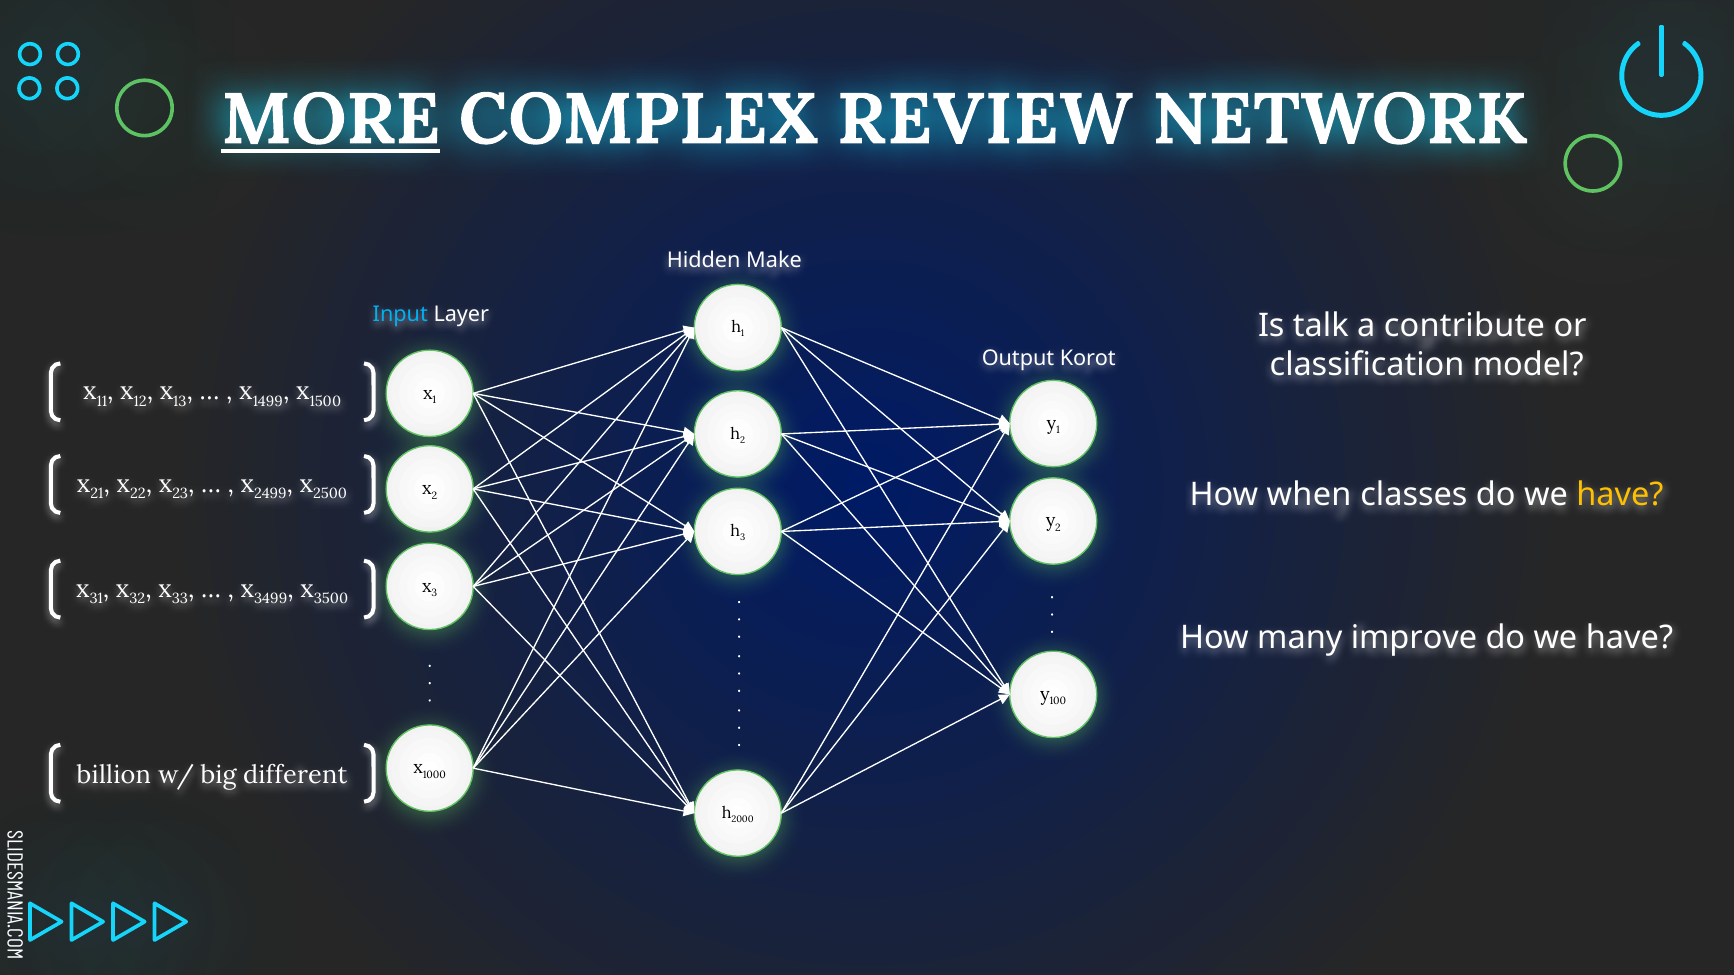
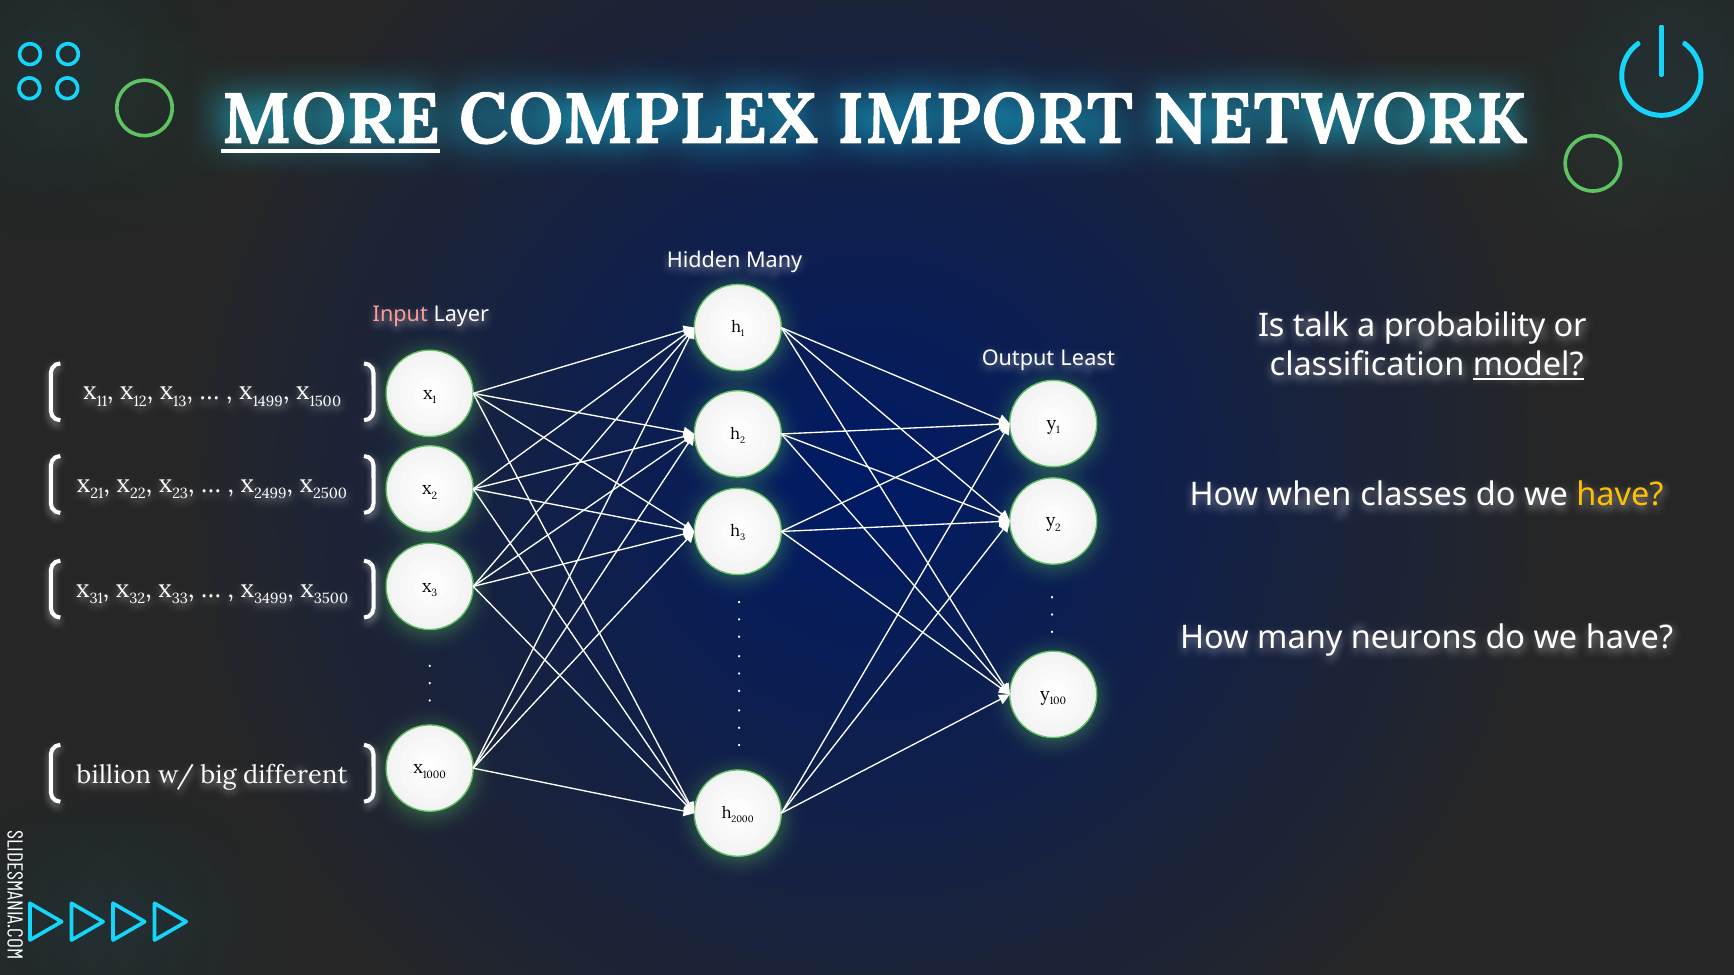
REVIEW: REVIEW -> IMPORT
Hidden Make: Make -> Many
Input colour: light blue -> pink
contribute: contribute -> probability
Korot: Korot -> Least
model underline: none -> present
improve: improve -> neurons
